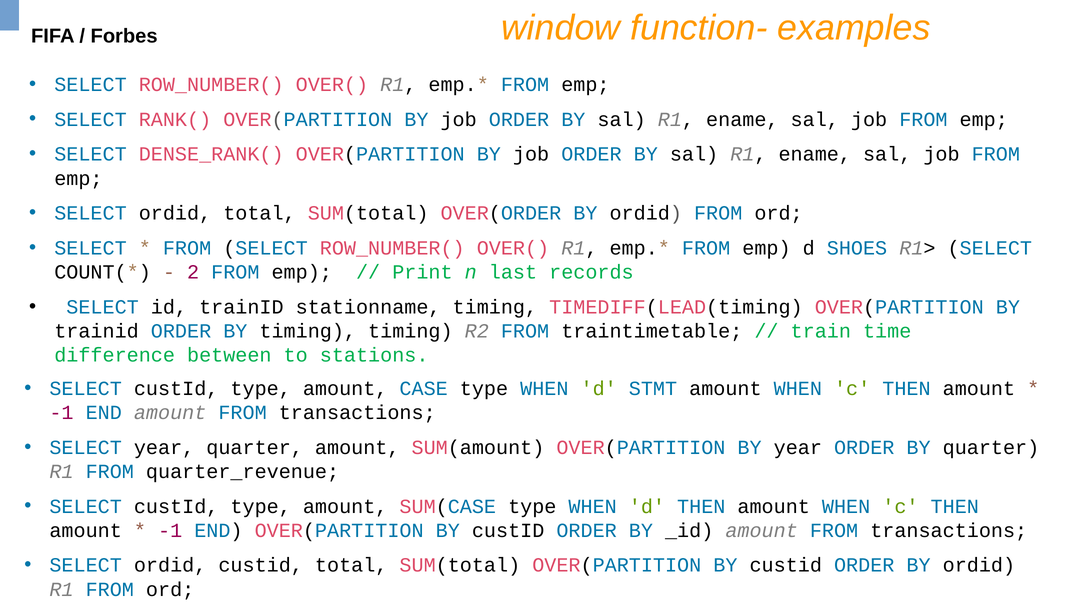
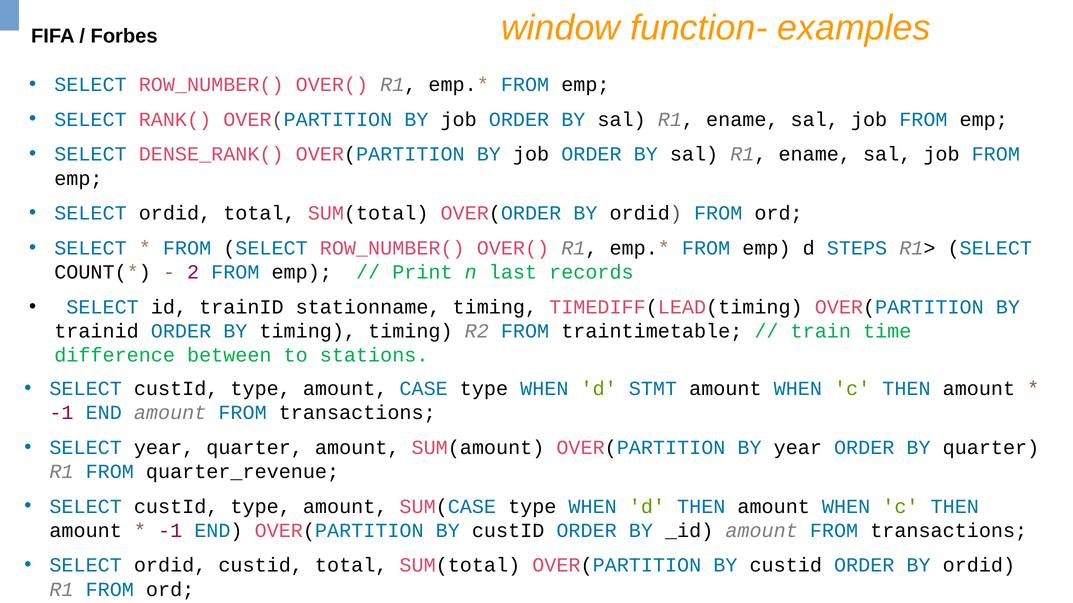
SHOES: SHOES -> STEPS
